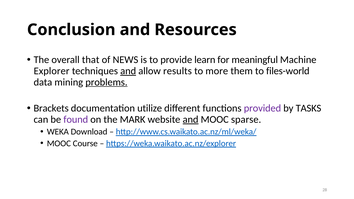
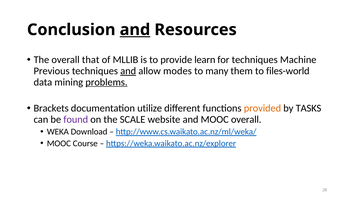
and at (135, 30) underline: none -> present
NEWS: NEWS -> MLLIB
for meaningful: meaningful -> techniques
Explorer: Explorer -> Previous
results: results -> modes
more: more -> many
provided colour: purple -> orange
MARK: MARK -> SCALE
and at (191, 120) underline: present -> none
MOOC sparse: sparse -> overall
